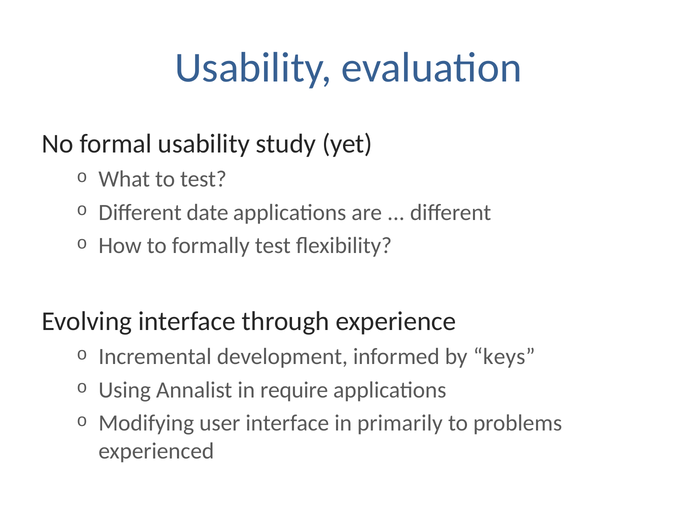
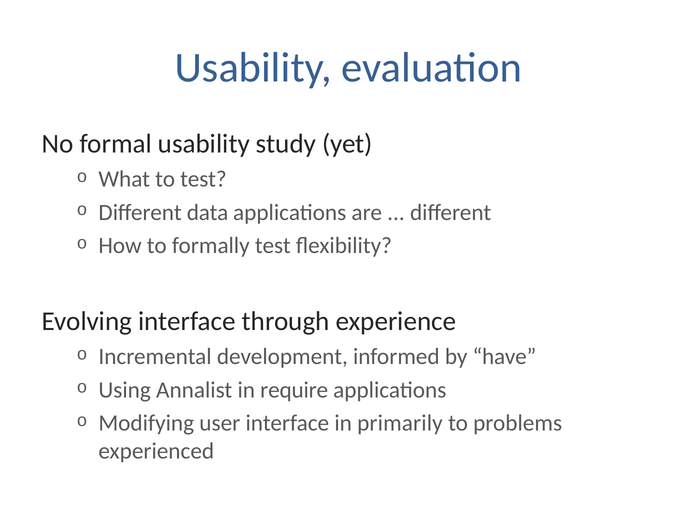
date: date -> data
keys: keys -> have
